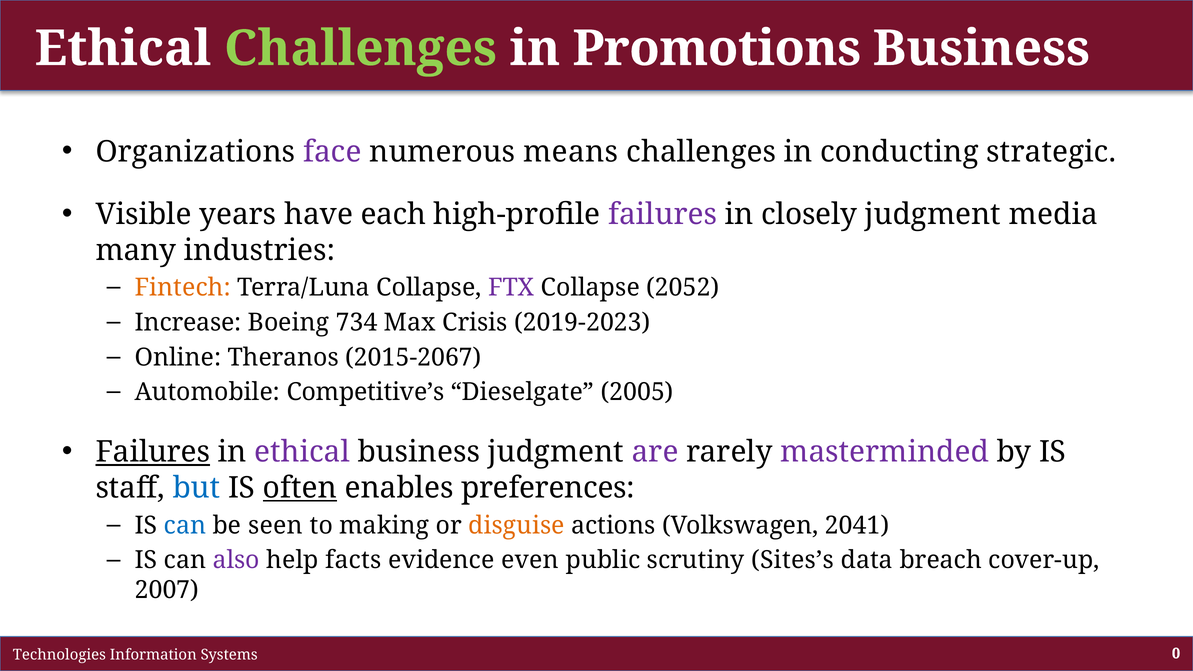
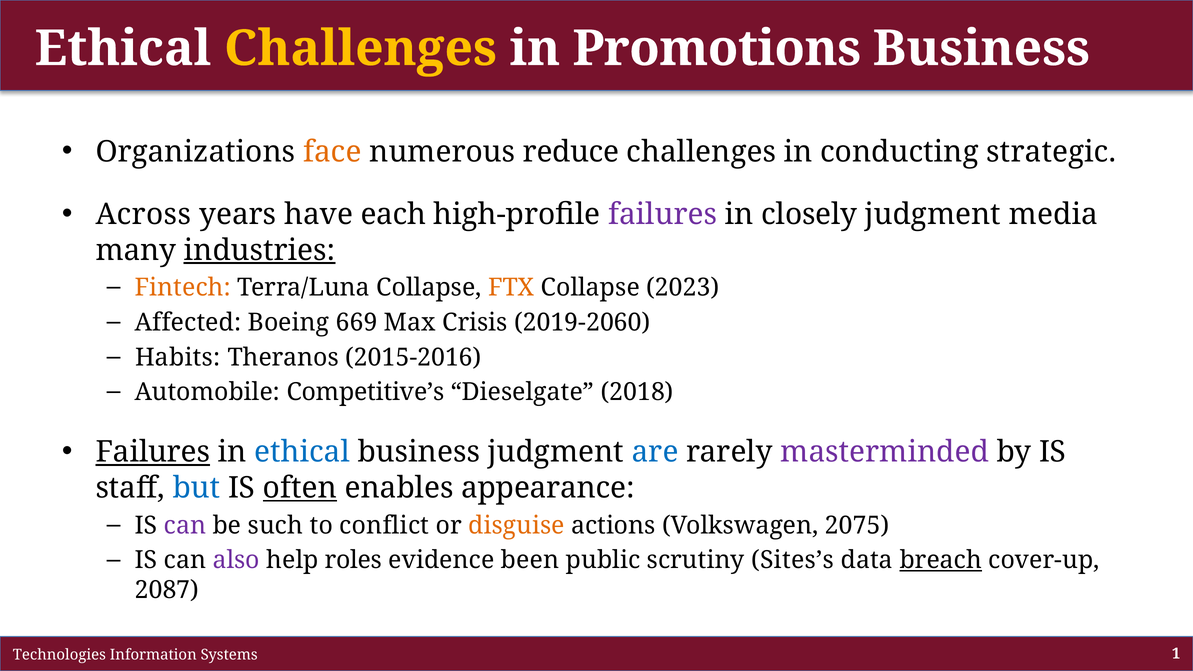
Challenges at (360, 49) colour: light green -> yellow
face colour: purple -> orange
means: means -> reduce
Visible: Visible -> Across
industries underline: none -> present
FTX colour: purple -> orange
2052: 2052 -> 2023
Increase: Increase -> Affected
734: 734 -> 669
2019-2023: 2019-2023 -> 2019-2060
Online: Online -> Habits
2015-2067: 2015-2067 -> 2015-2016
2005: 2005 -> 2018
ethical at (302, 452) colour: purple -> blue
are colour: purple -> blue
preferences: preferences -> appearance
can at (185, 526) colour: blue -> purple
seen: seen -> such
making: making -> conflict
2041: 2041 -> 2075
facts: facts -> roles
even: even -> been
breach underline: none -> present
2007: 2007 -> 2087
0: 0 -> 1
